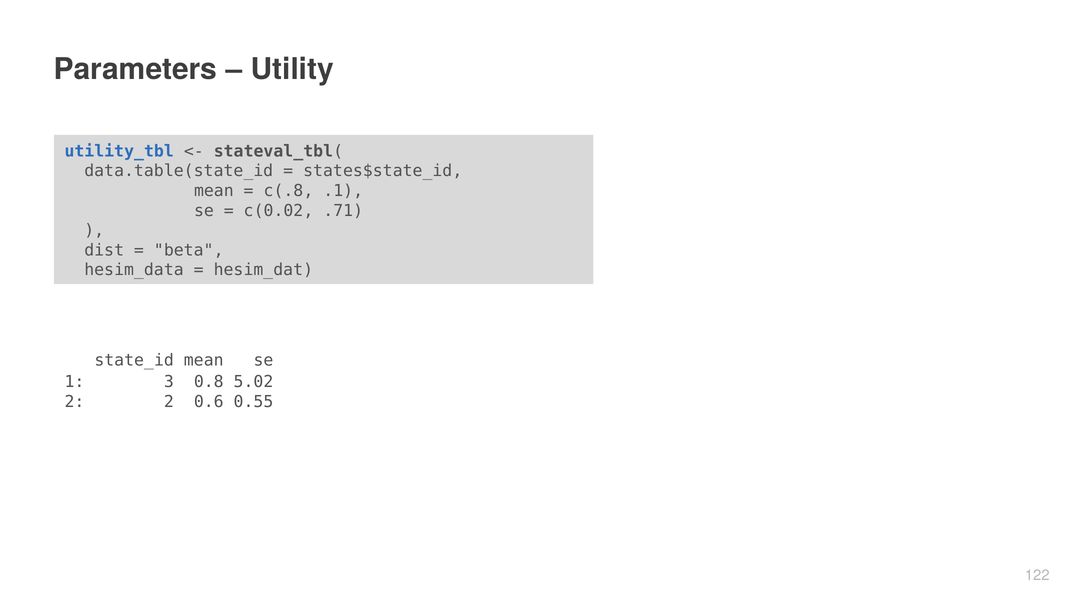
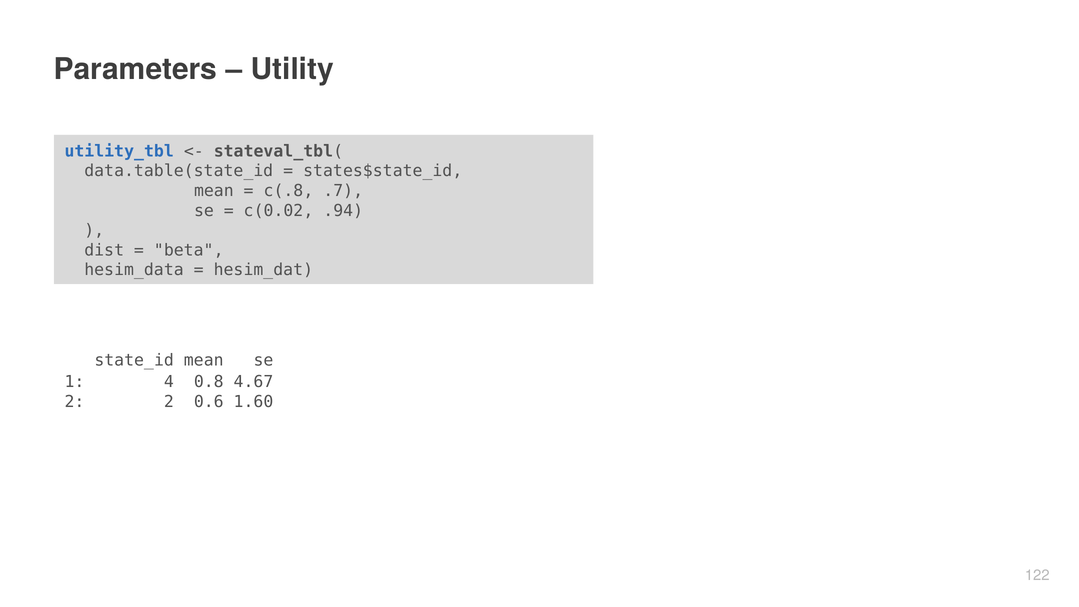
.1: .1 -> .7
.71: .71 -> .94
3: 3 -> 4
5.02: 5.02 -> 4.67
0.55: 0.55 -> 1.60
